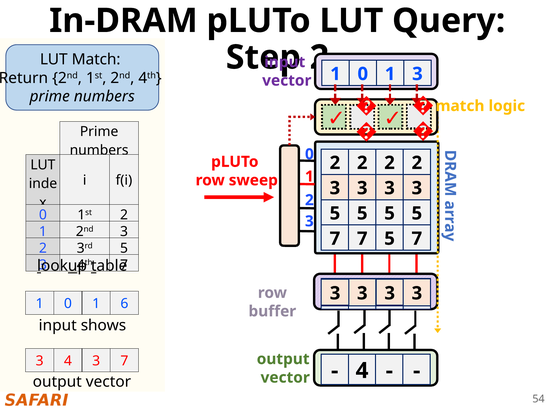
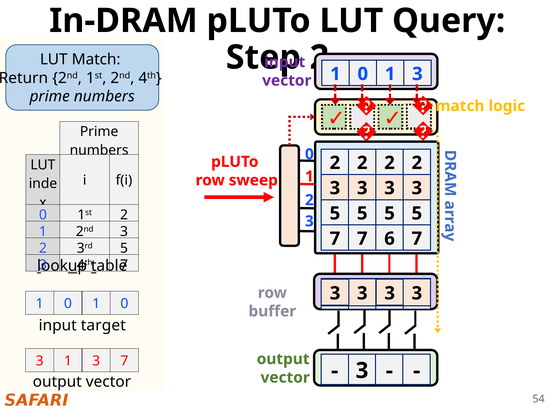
7 5: 5 -> 6
0 1 6: 6 -> 0
shows: shows -> target
3 4: 4 -> 1
4 at (362, 371): 4 -> 3
